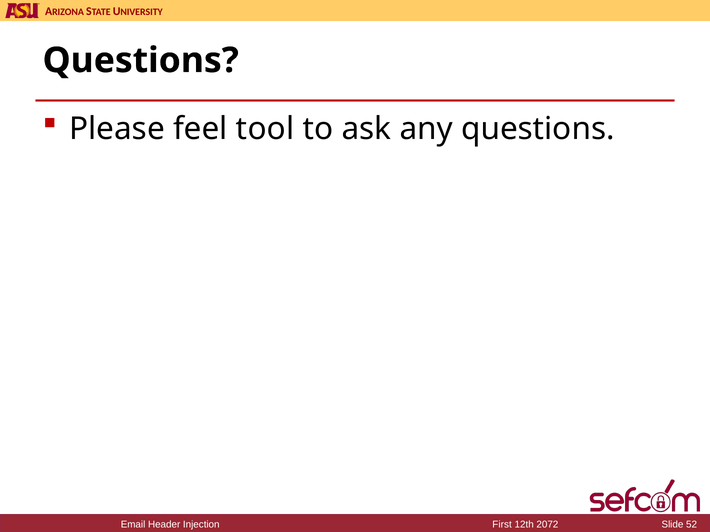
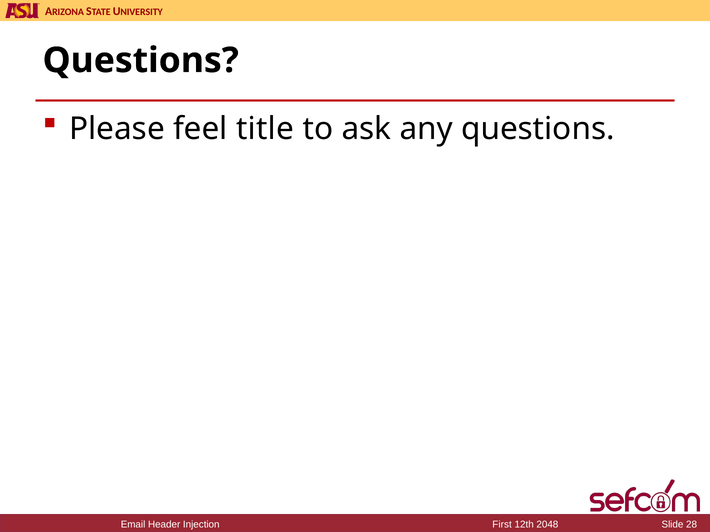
tool: tool -> title
2072: 2072 -> 2048
52: 52 -> 28
